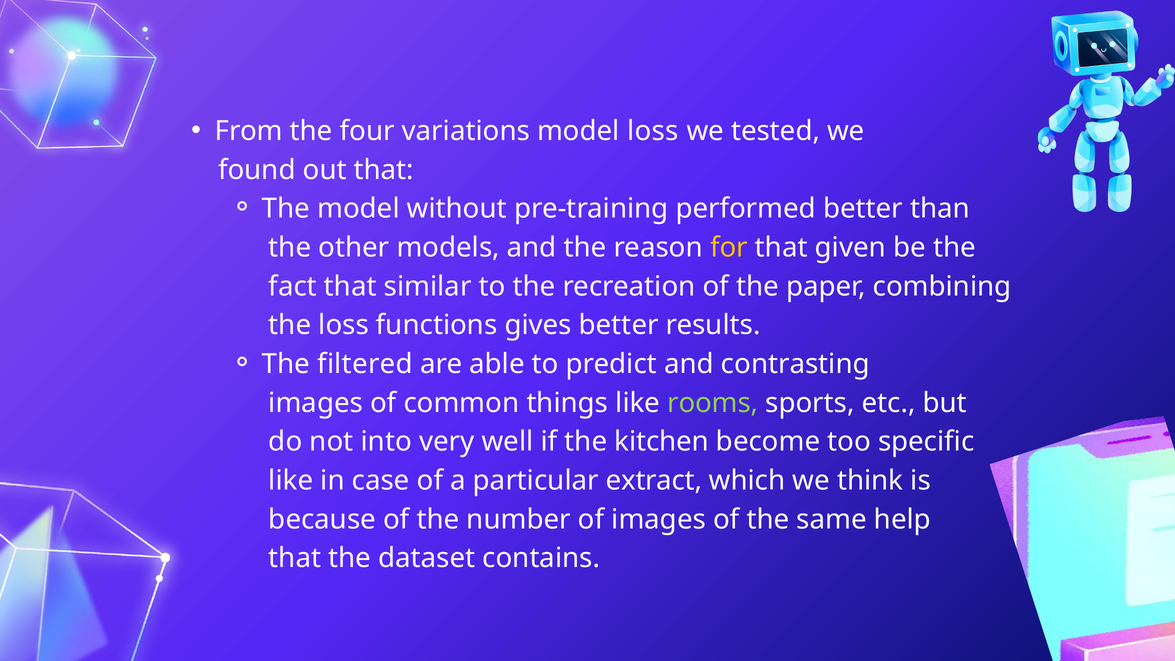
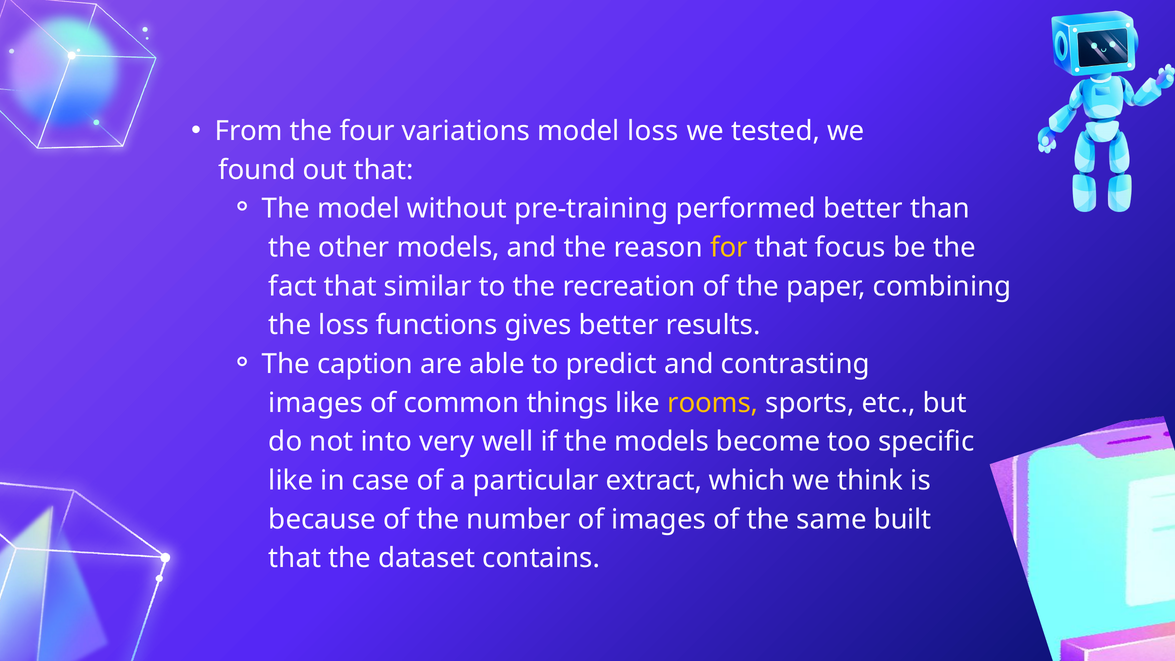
given: given -> focus
filtered: filtered -> caption
rooms colour: light green -> yellow
the kitchen: kitchen -> models
help: help -> built
